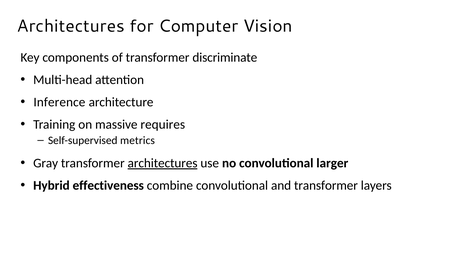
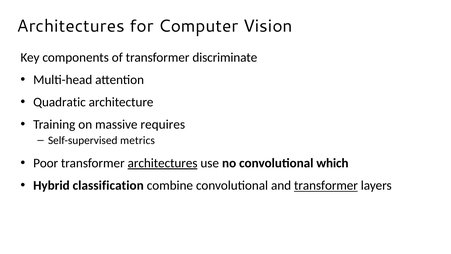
Inference: Inference -> Quadratic
Gray: Gray -> Poor
larger: larger -> which
effectiveness: effectiveness -> classification
transformer at (326, 185) underline: none -> present
